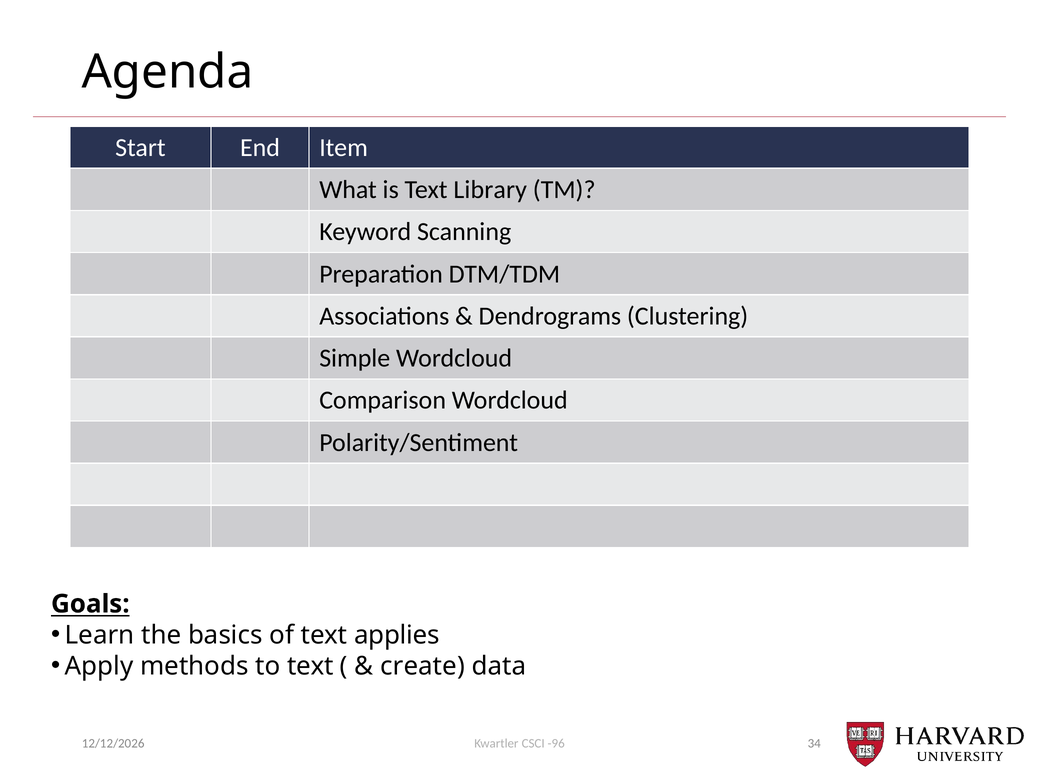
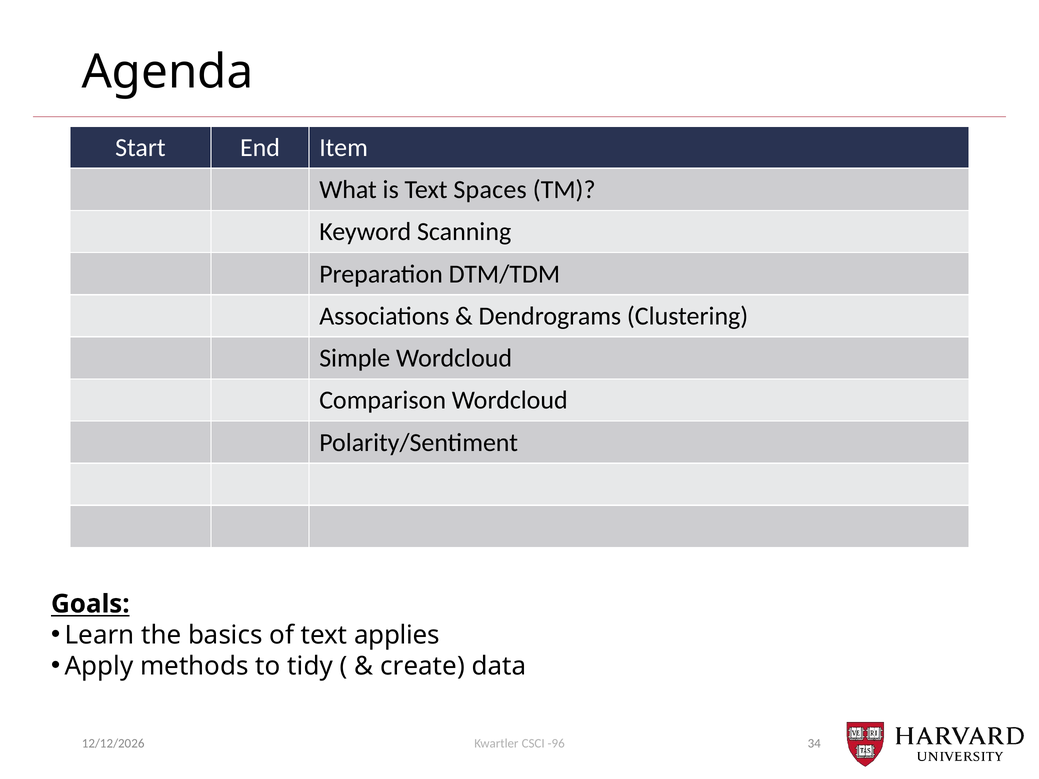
Library: Library -> Spaces
to text: text -> tidy
